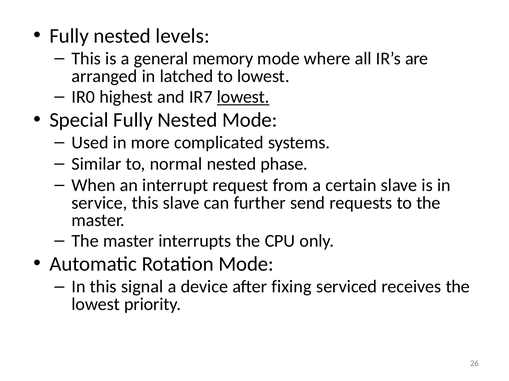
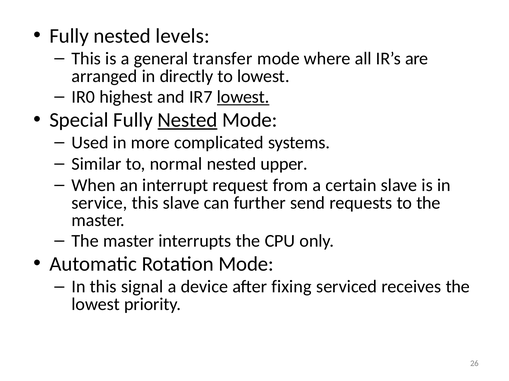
memory: memory -> transfer
latched: latched -> directly
Nested at (187, 120) underline: none -> present
phase: phase -> upper
